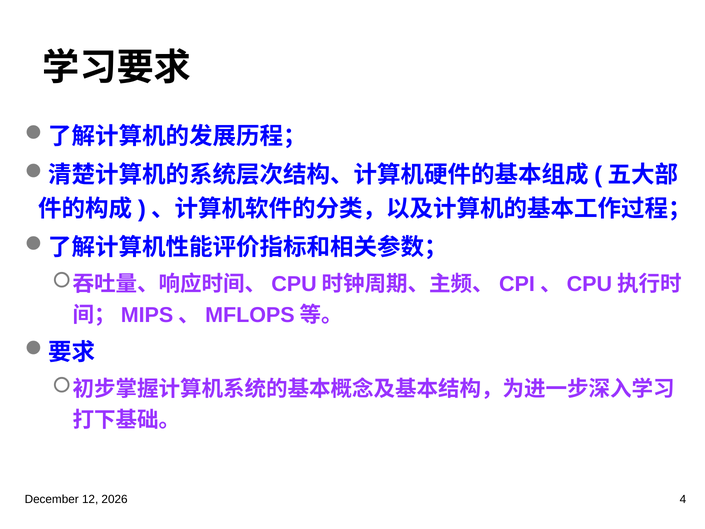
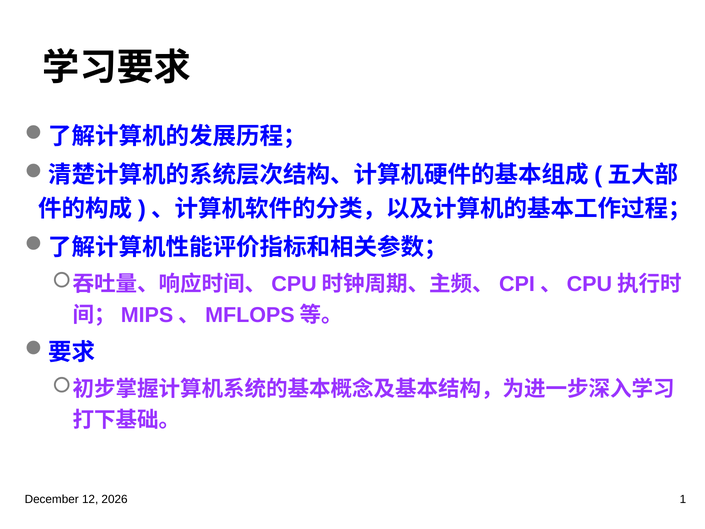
4: 4 -> 1
